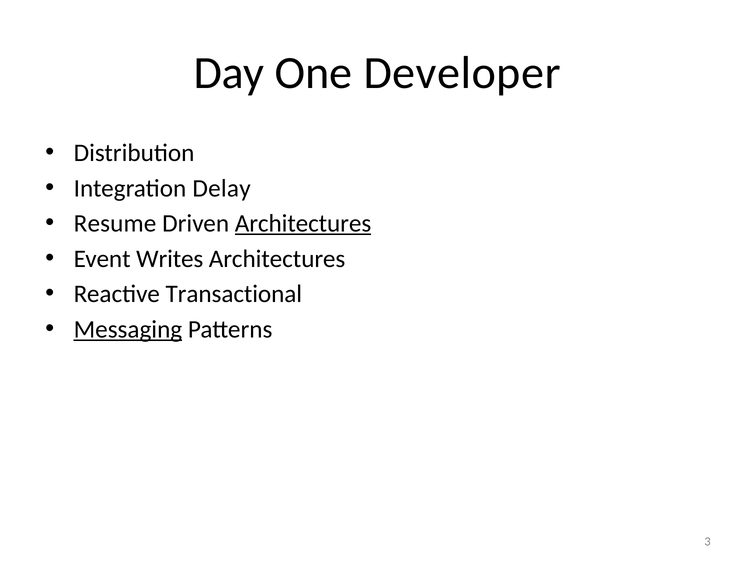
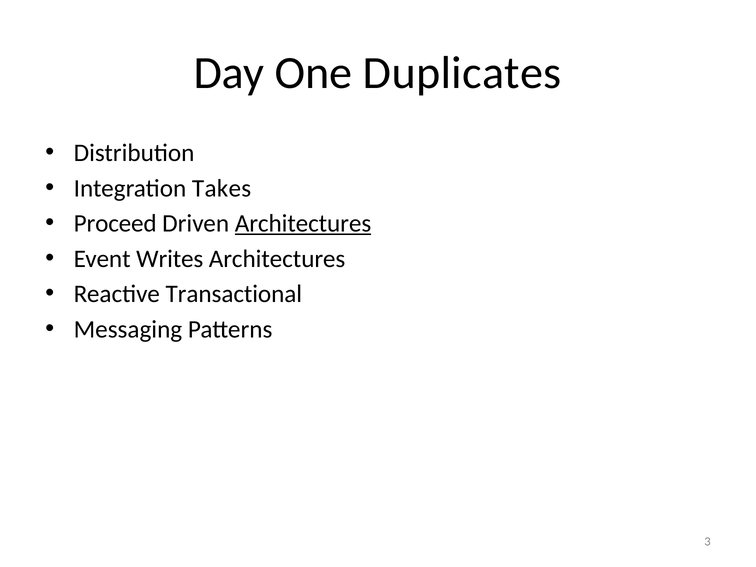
Developer: Developer -> Duplicates
Delay: Delay -> Takes
Resume: Resume -> Proceed
Messaging underline: present -> none
